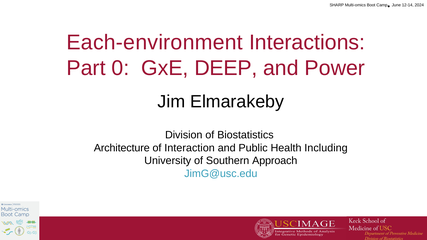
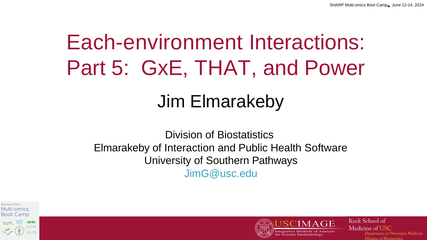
0: 0 -> 5
DEEP: DEEP -> THAT
Architecture at (122, 148): Architecture -> Elmarakeby
Including: Including -> Software
Approach: Approach -> Pathways
